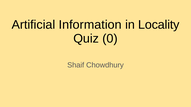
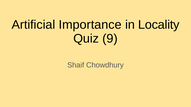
Information: Information -> Importance
0: 0 -> 9
